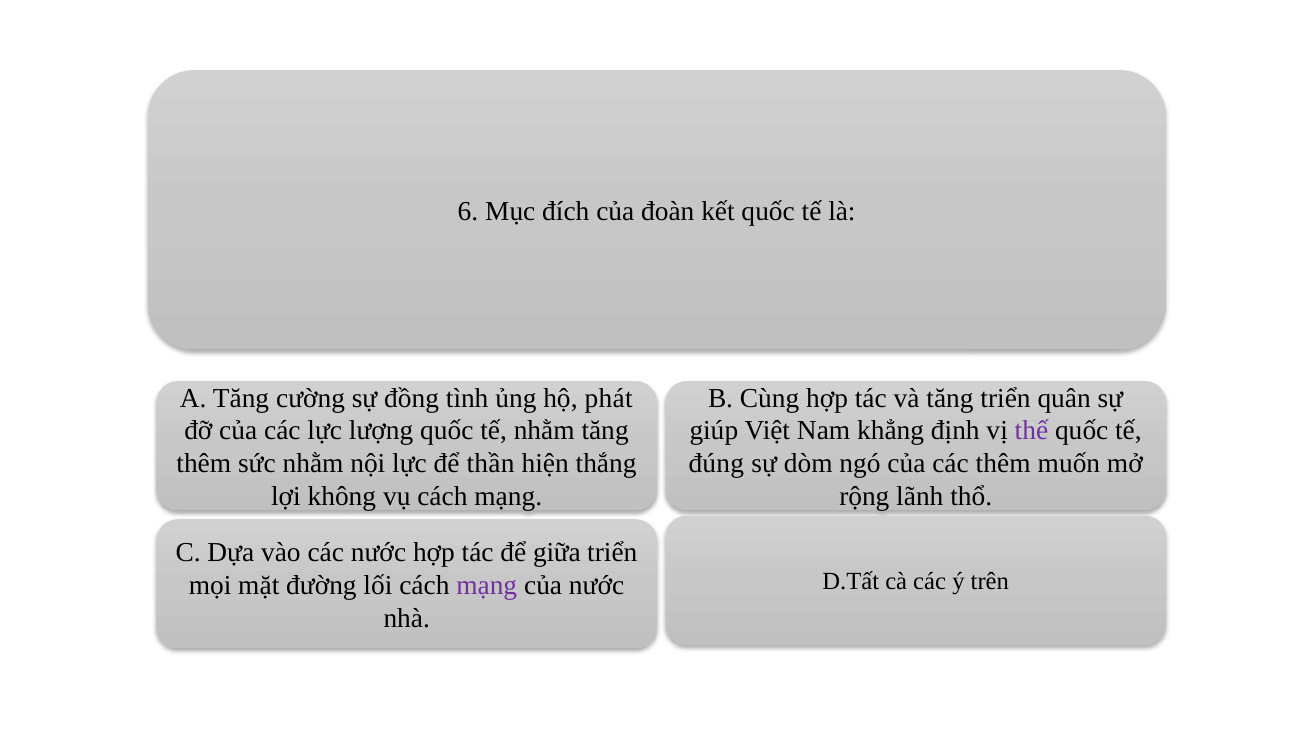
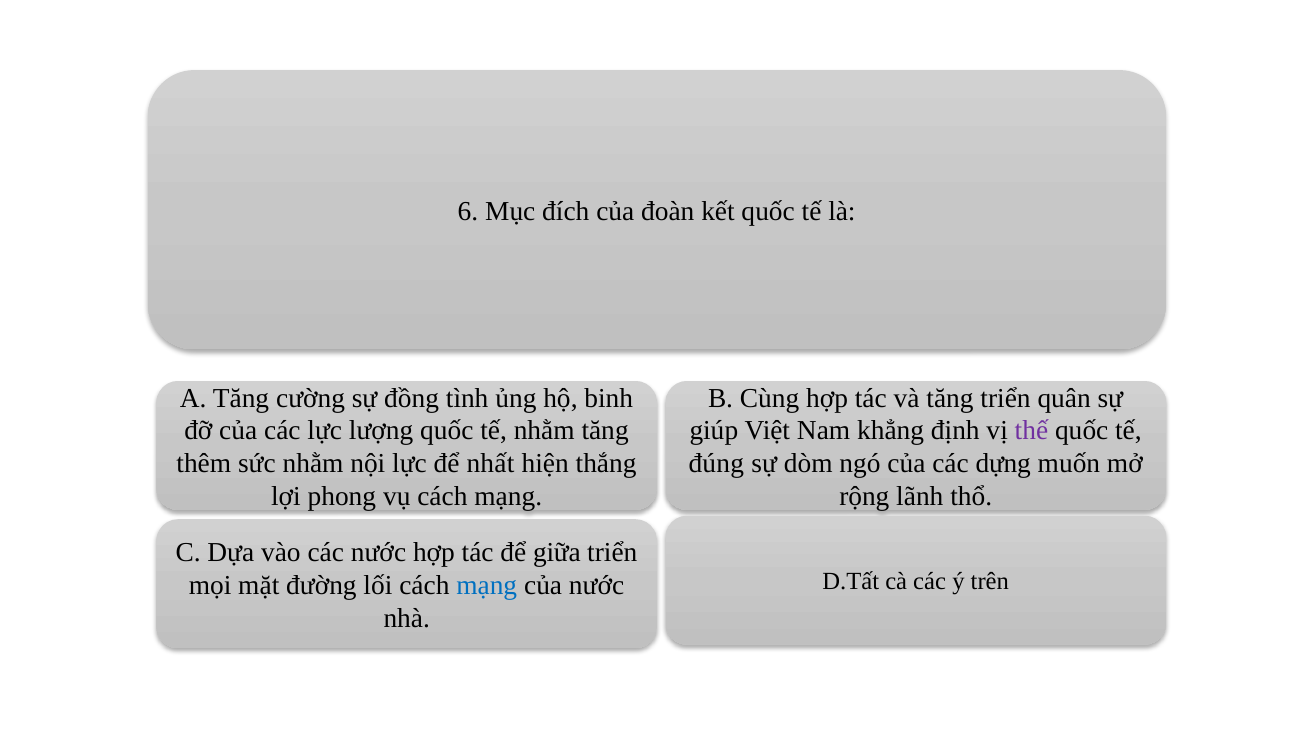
phát: phát -> binh
thần: thần -> nhất
các thêm: thêm -> dựng
không: không -> phong
mạng at (487, 586) colour: purple -> blue
